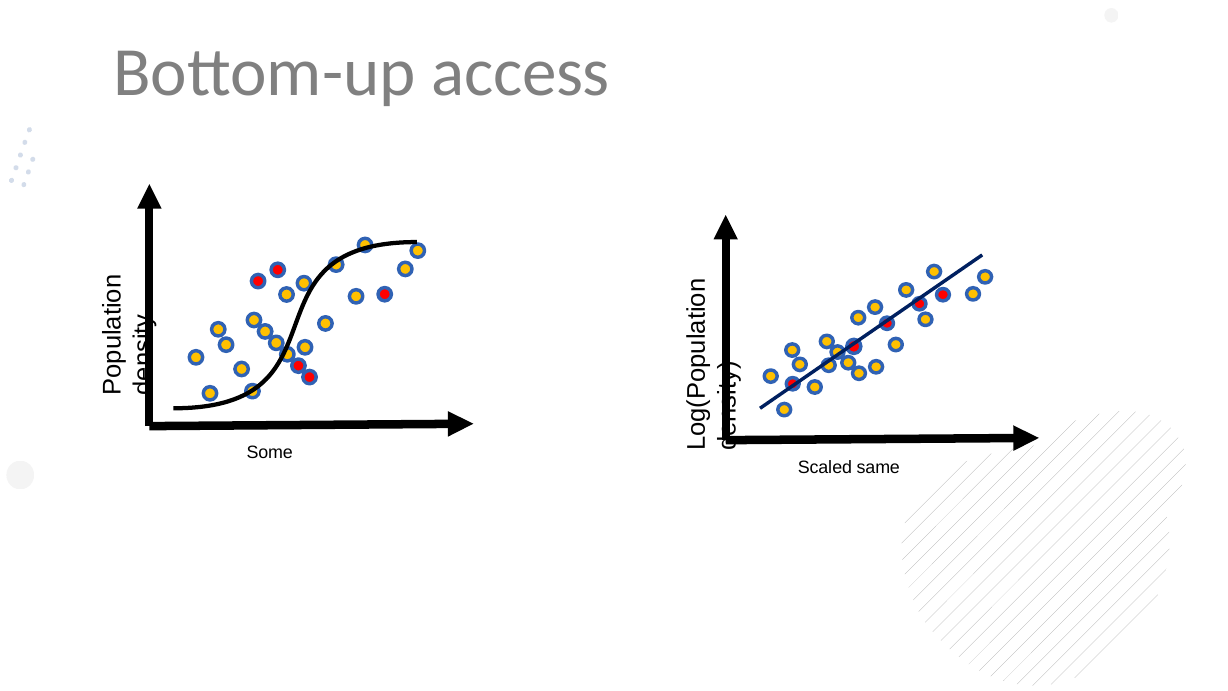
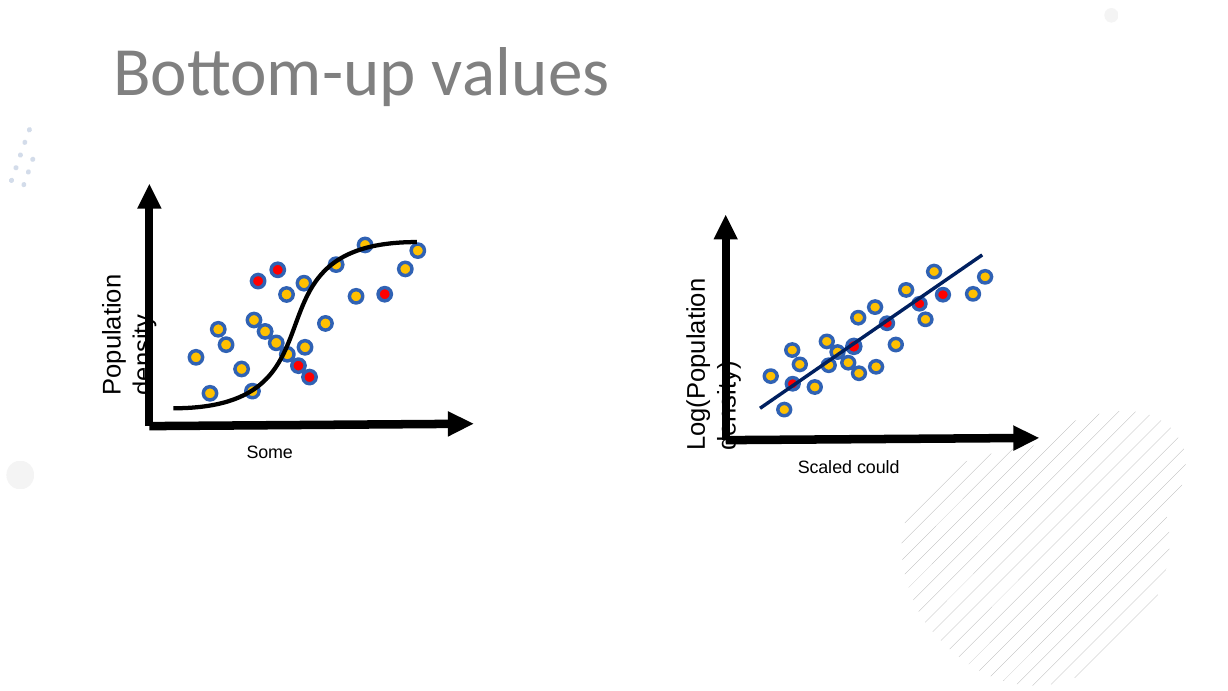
access: access -> values
same: same -> could
